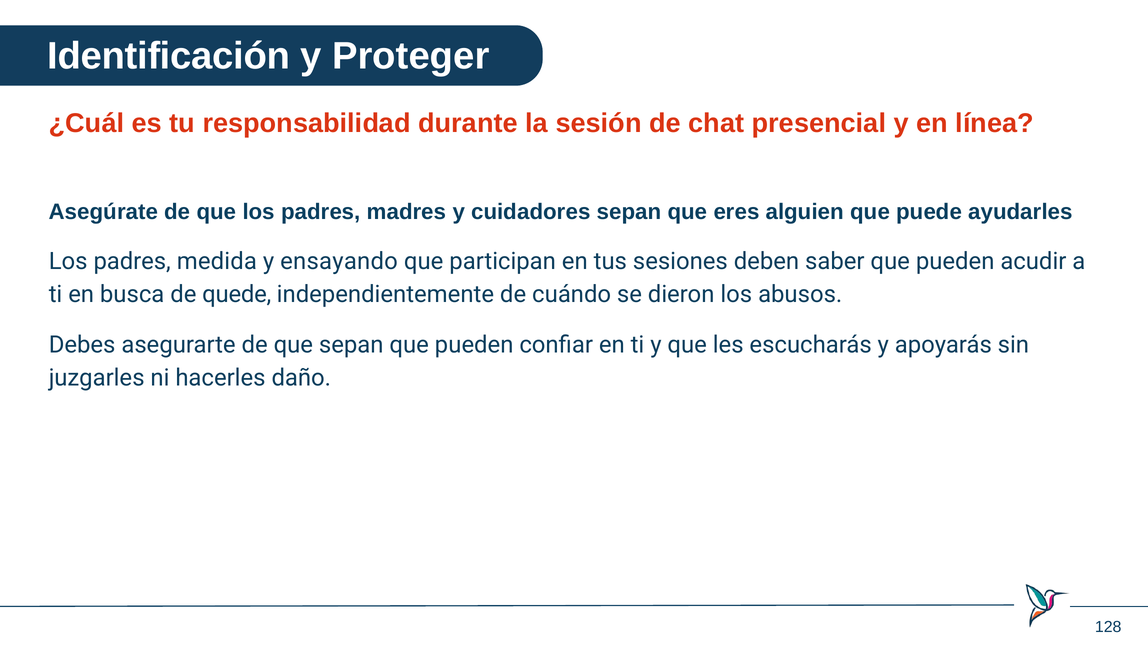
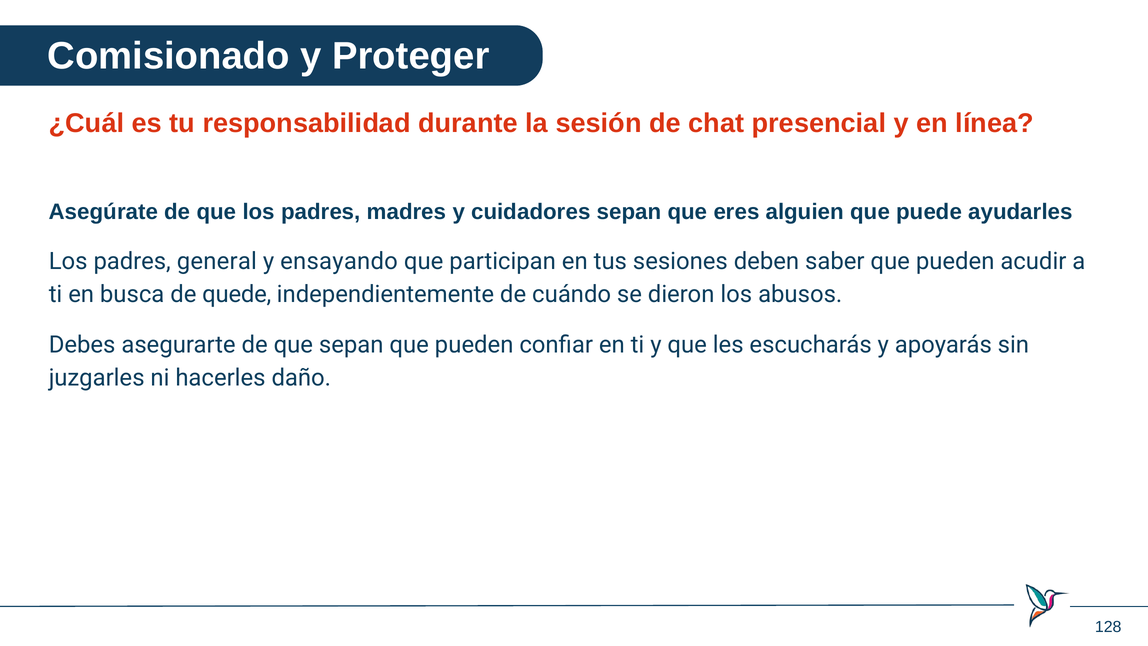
Identificación: Identificación -> Comisionado
medida: medida -> general
